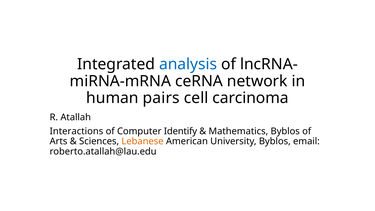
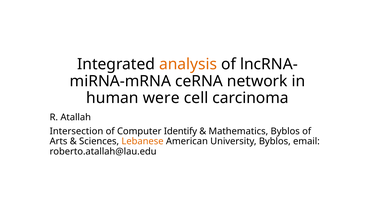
analysis colour: blue -> orange
pairs: pairs -> were
Interactions: Interactions -> Intersection
